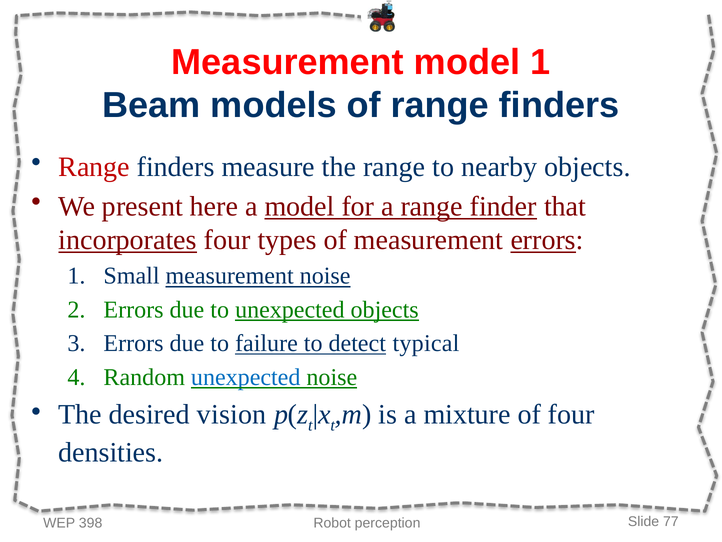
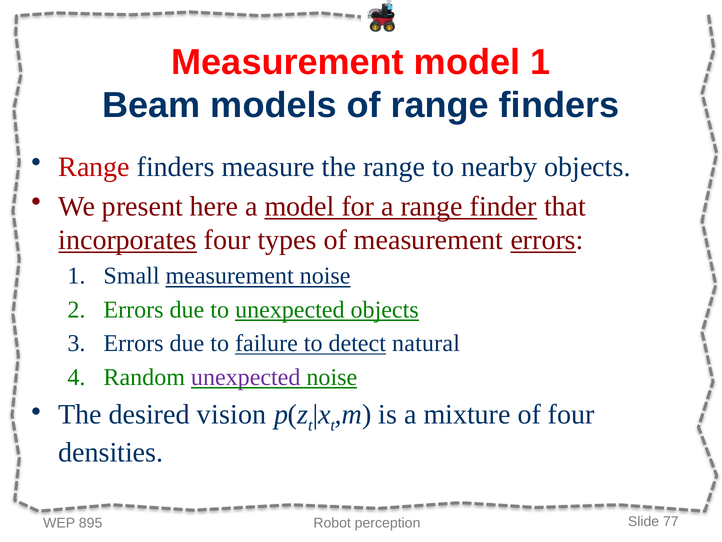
typical: typical -> natural
unexpected at (246, 377) colour: blue -> purple
398: 398 -> 895
